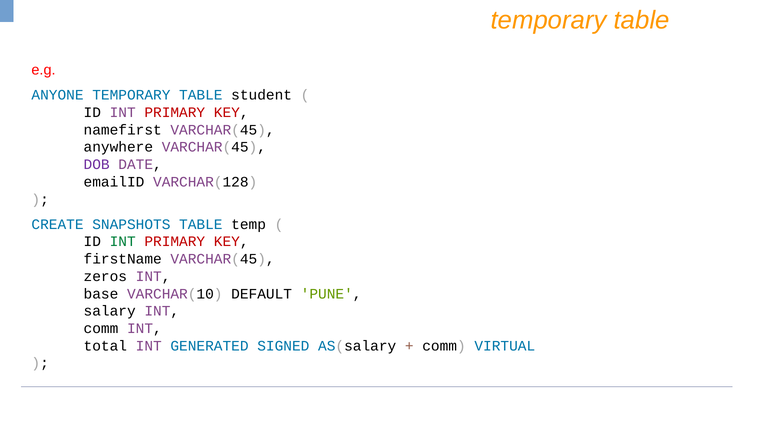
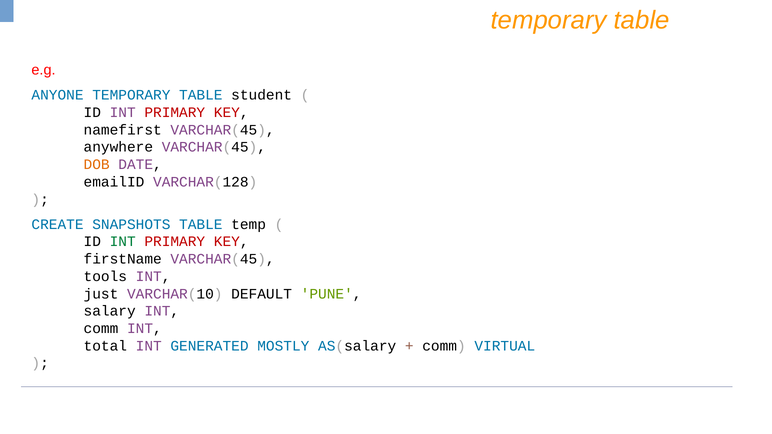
DOB colour: purple -> orange
zeros: zeros -> tools
base: base -> just
SIGNED: SIGNED -> MOSTLY
